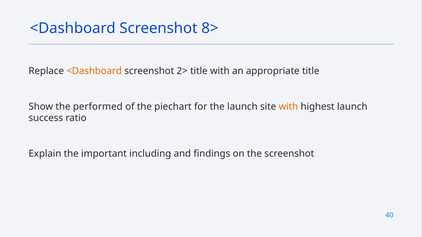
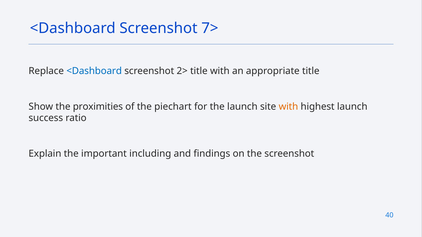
8>: 8> -> 7>
<Dashboard at (94, 71) colour: orange -> blue
performed: performed -> proximities
